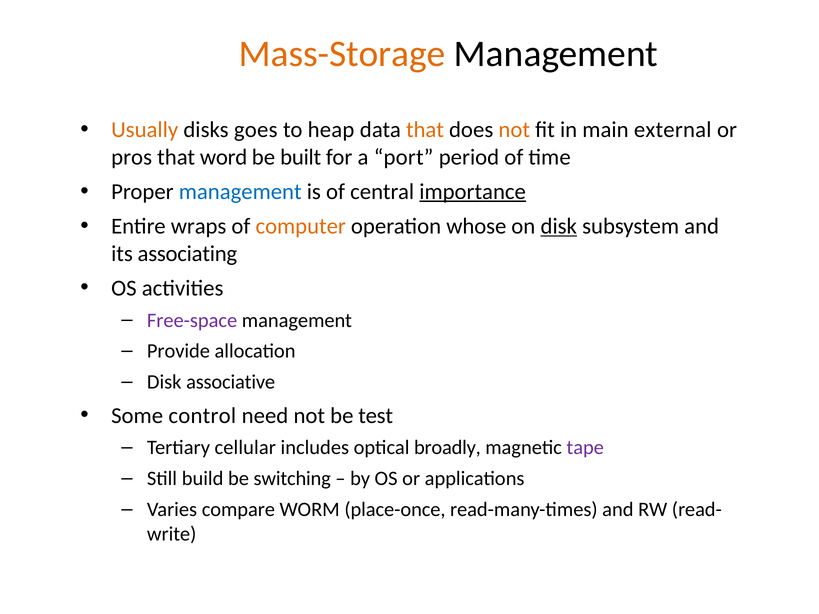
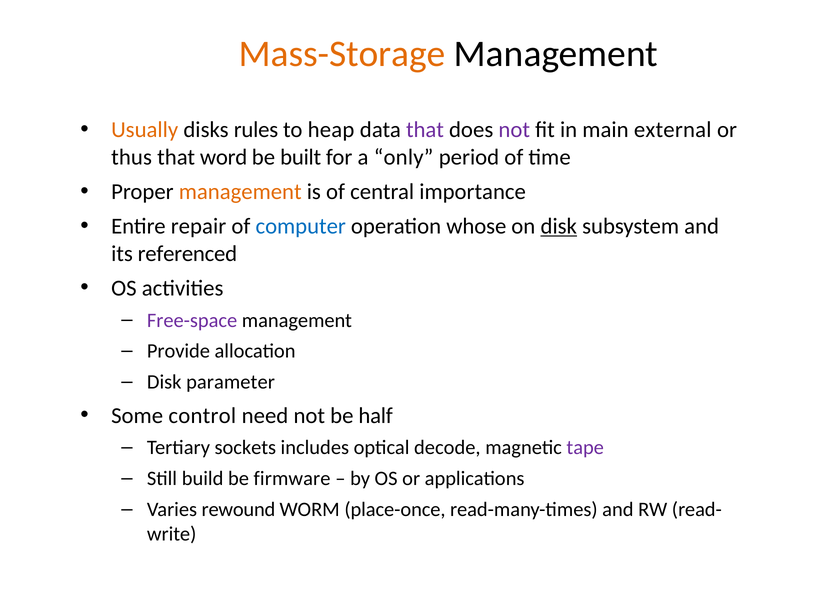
goes: goes -> rules
that at (425, 130) colour: orange -> purple
not at (514, 130) colour: orange -> purple
pros: pros -> thus
port: port -> only
management at (240, 192) colour: blue -> orange
importance underline: present -> none
wraps: wraps -> repair
computer colour: orange -> blue
associating: associating -> referenced
associative: associative -> parameter
test: test -> half
cellular: cellular -> sockets
broadly: broadly -> decode
switching: switching -> firmware
compare: compare -> rewound
